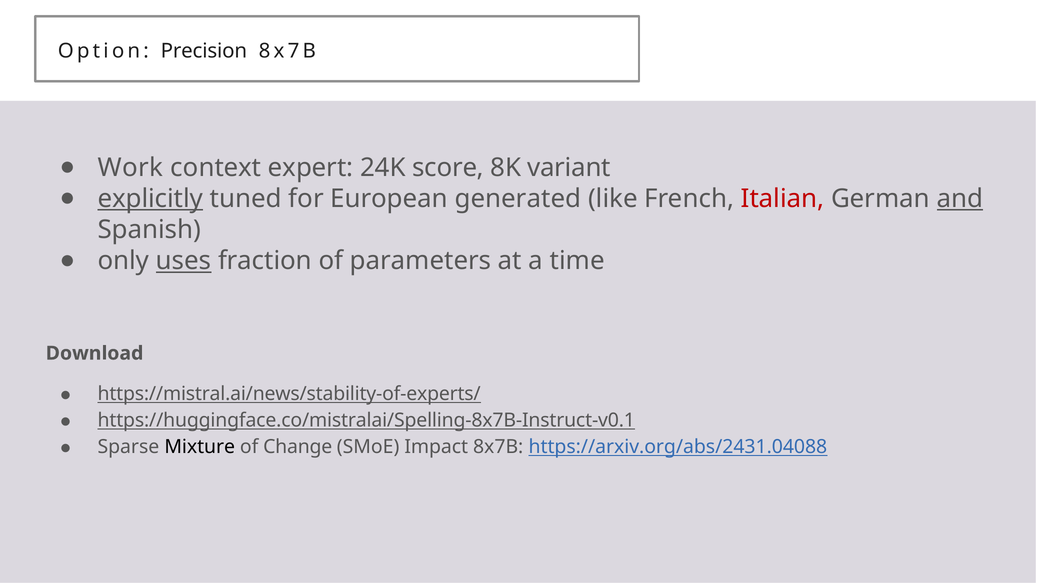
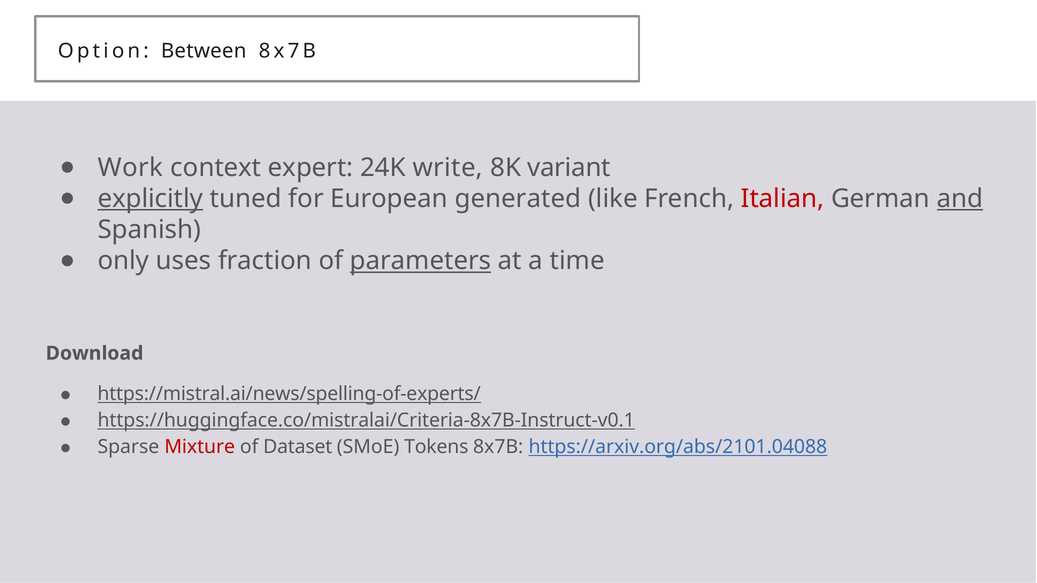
Precision: Precision -> Between
score: score -> write
uses underline: present -> none
parameters underline: none -> present
https://mistral.ai/news/stability-of-experts/: https://mistral.ai/news/stability-of-experts/ -> https://mistral.ai/news/spelling-of-experts/
https://huggingface.co/mistralai/Spelling-8x7B-Instruct-v0.1: https://huggingface.co/mistralai/Spelling-8x7B-Instruct-v0.1 -> https://huggingface.co/mistralai/Criteria-8x7B-Instruct-v0.1
Mixture colour: black -> red
Change: Change -> Dataset
Impact: Impact -> Tokens
https://arxiv.org/abs/2431.04088: https://arxiv.org/abs/2431.04088 -> https://arxiv.org/abs/2101.04088
